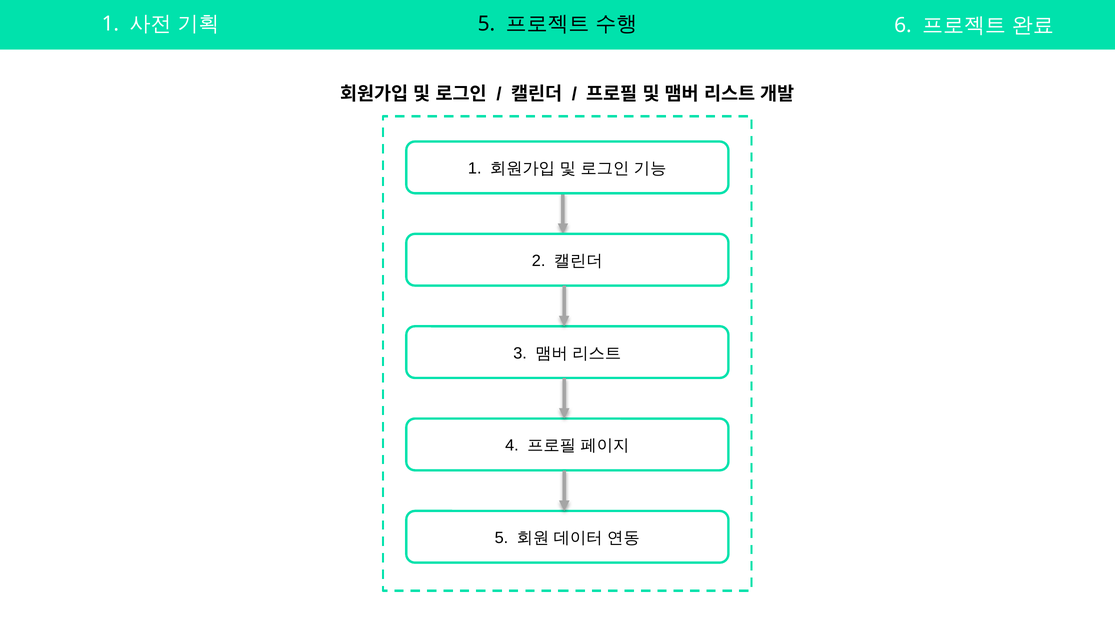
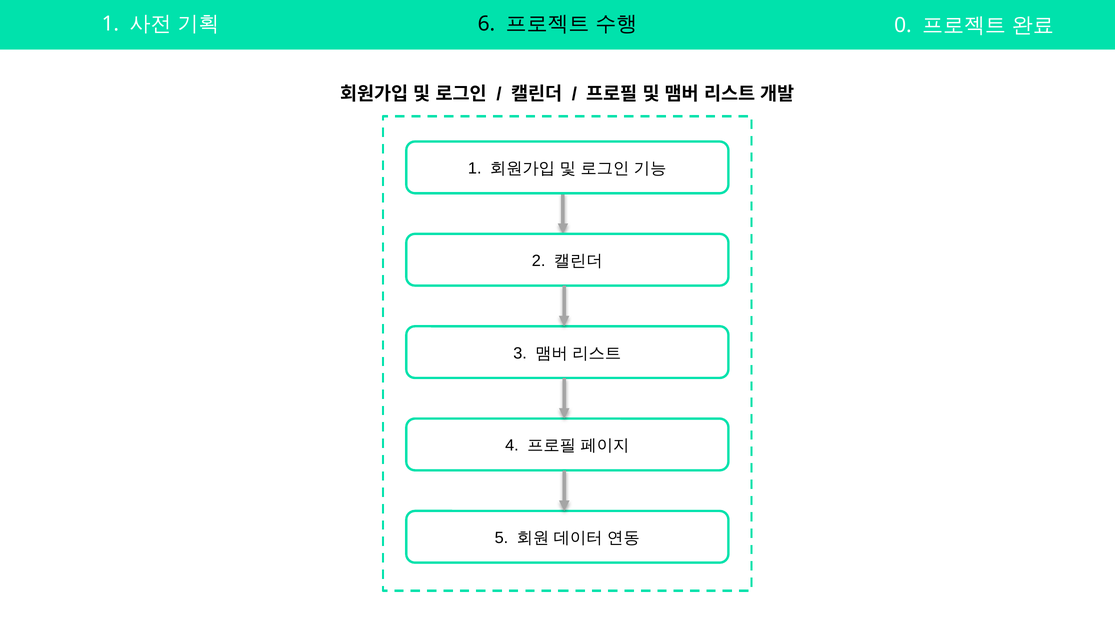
5 at (486, 24): 5 -> 6
6: 6 -> 0
